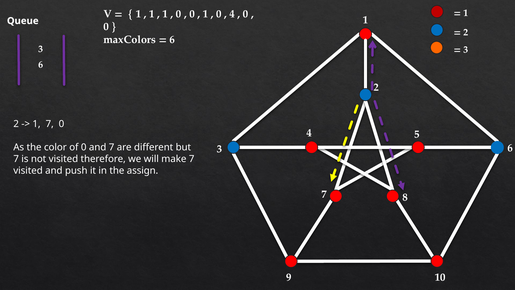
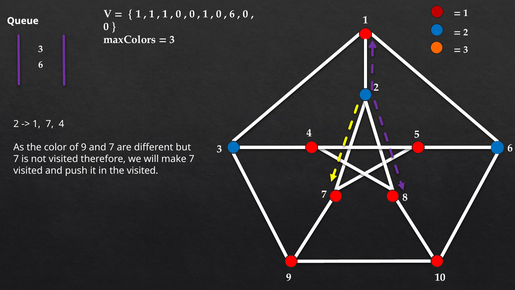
4 at (232, 14): 4 -> 6
6 at (172, 40): 6 -> 3
7 0: 0 -> 4
of 0: 0 -> 9
the assign: assign -> visited
